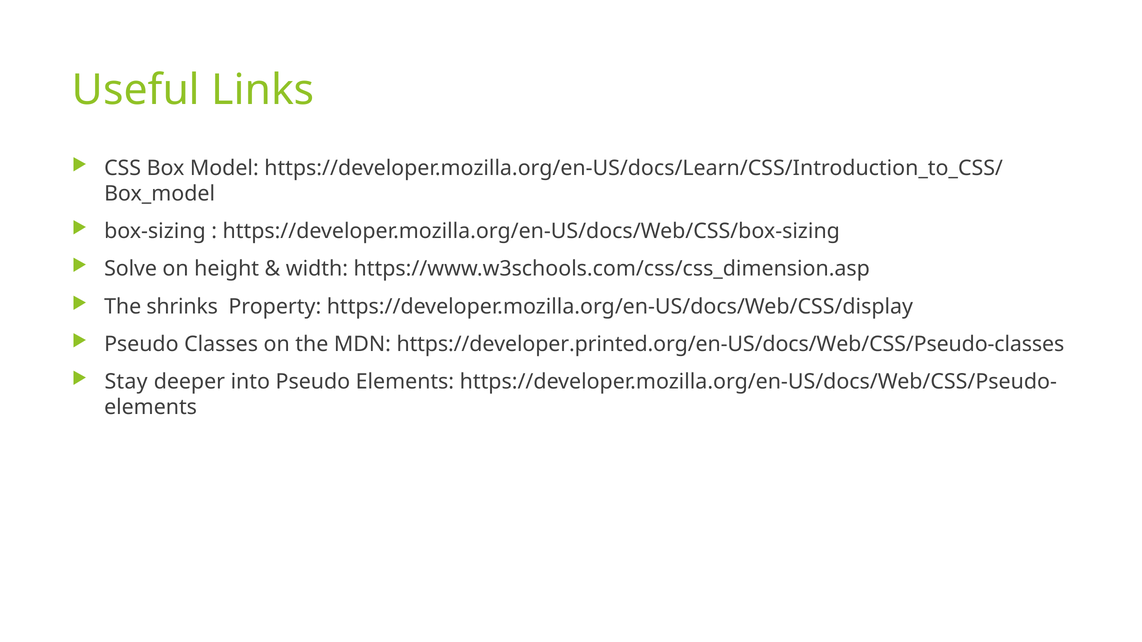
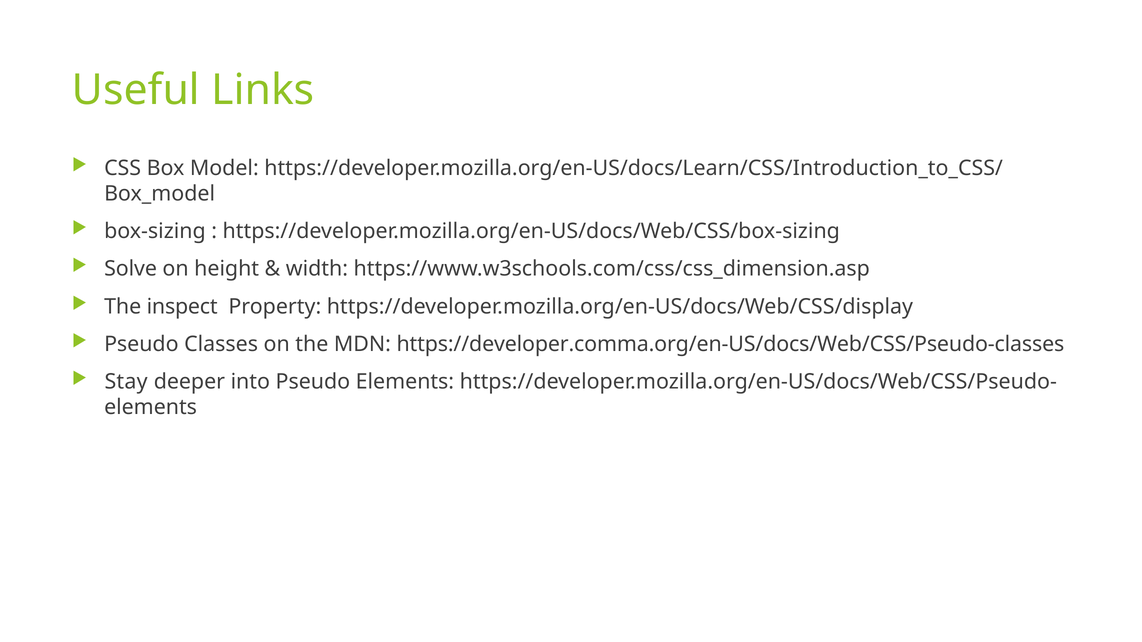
shrinks: shrinks -> inspect
https://developer.printed.org/en-US/docs/Web/CSS/Pseudo-classes: https://developer.printed.org/en-US/docs/Web/CSS/Pseudo-classes -> https://developer.comma.org/en-US/docs/Web/CSS/Pseudo-classes
